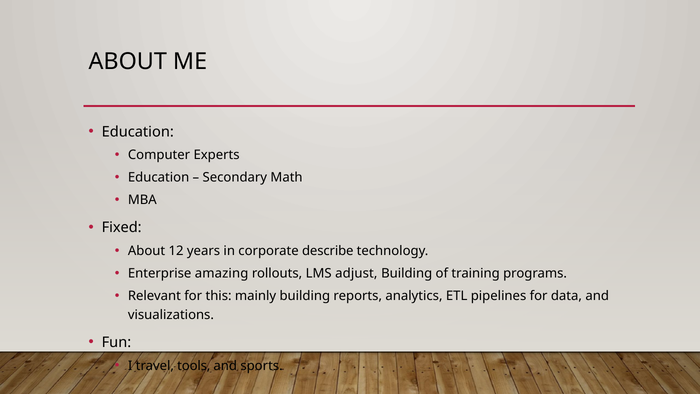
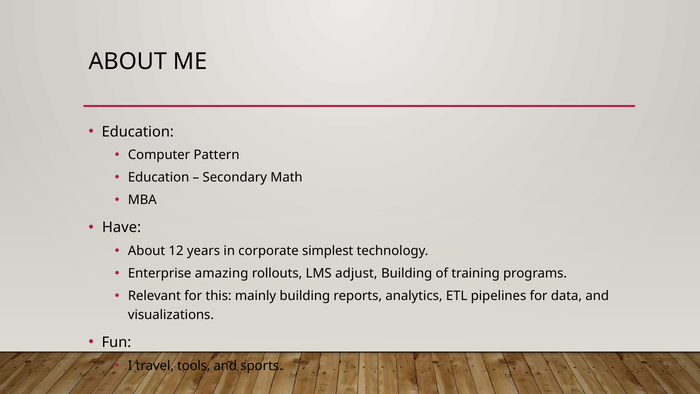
Experts: Experts -> Pattern
Fixed: Fixed -> Have
describe: describe -> simplest
